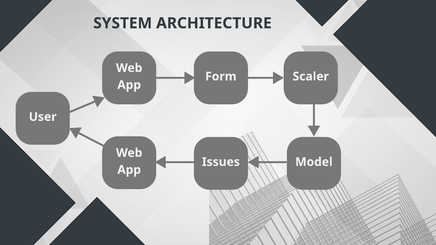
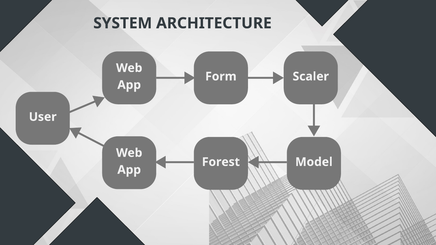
Issues: Issues -> Forest
